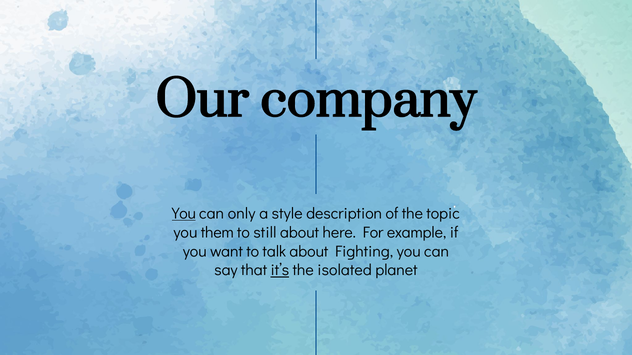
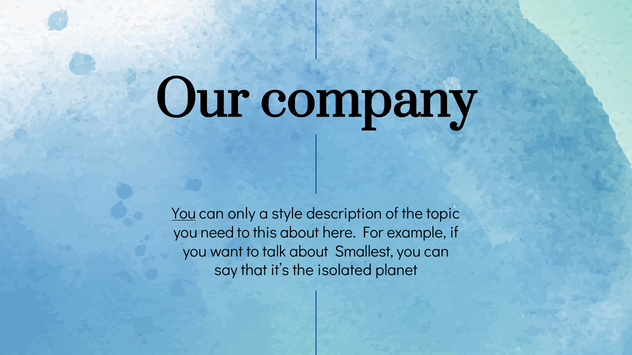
them: them -> need
still: still -> this
Fighting: Fighting -> Smallest
it’s underline: present -> none
